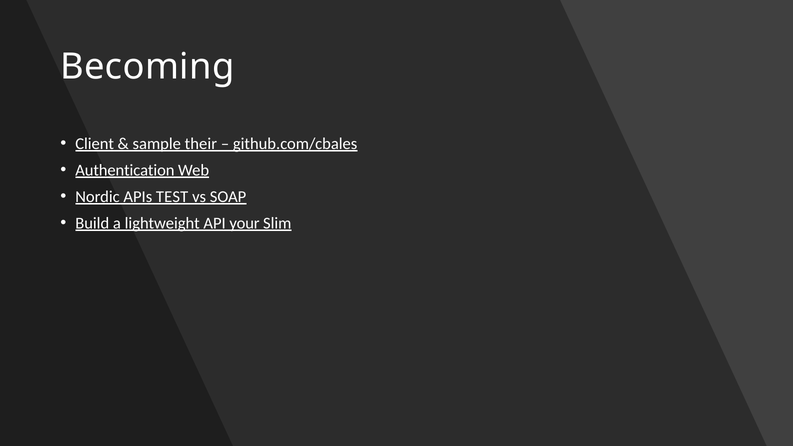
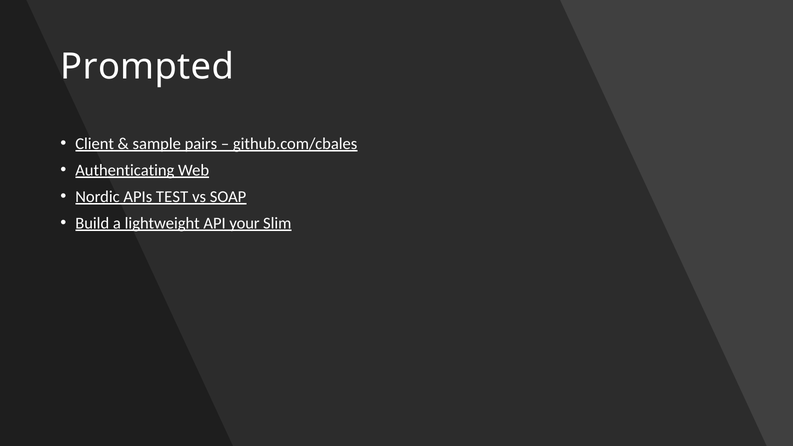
Becoming: Becoming -> Prompted
their: their -> pairs
Authentication: Authentication -> Authenticating
